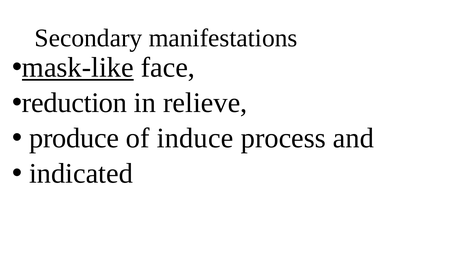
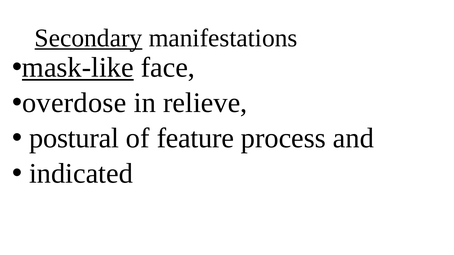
Secondary underline: none -> present
reduction: reduction -> overdose
produce: produce -> postural
induce: induce -> feature
